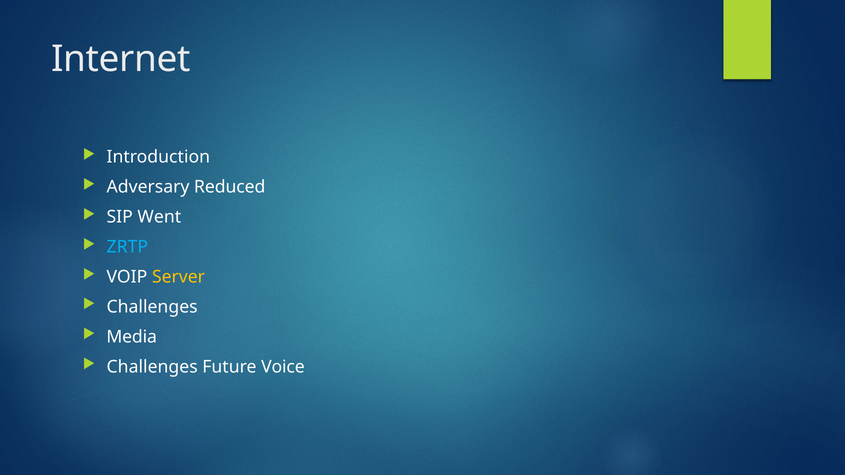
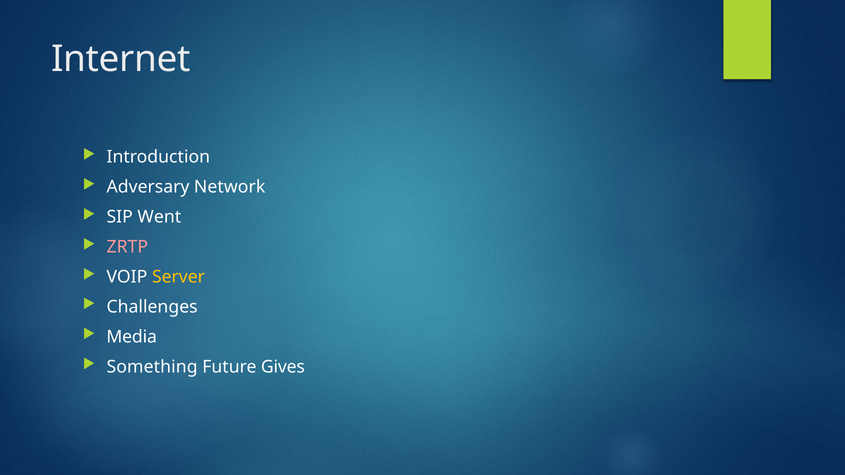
Reduced: Reduced -> Network
ZRTP colour: light blue -> pink
Challenges at (152, 367): Challenges -> Something
Voice: Voice -> Gives
